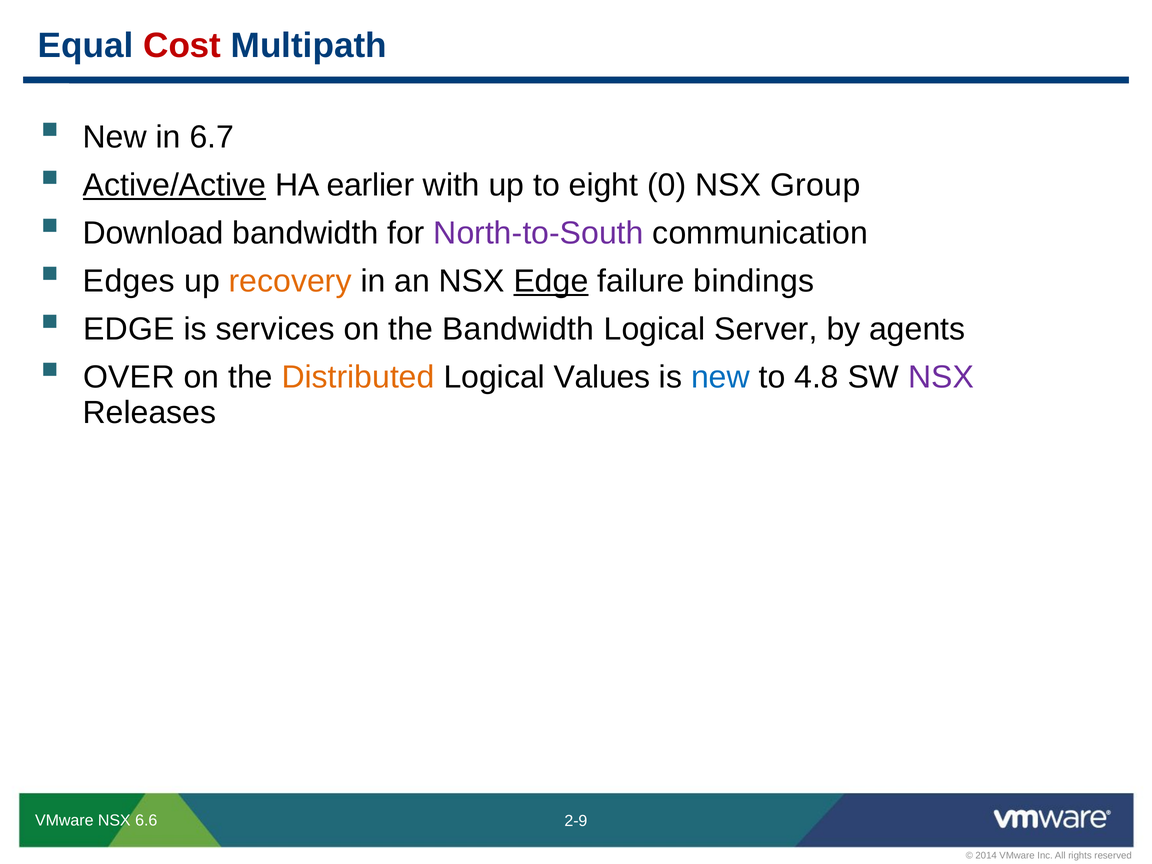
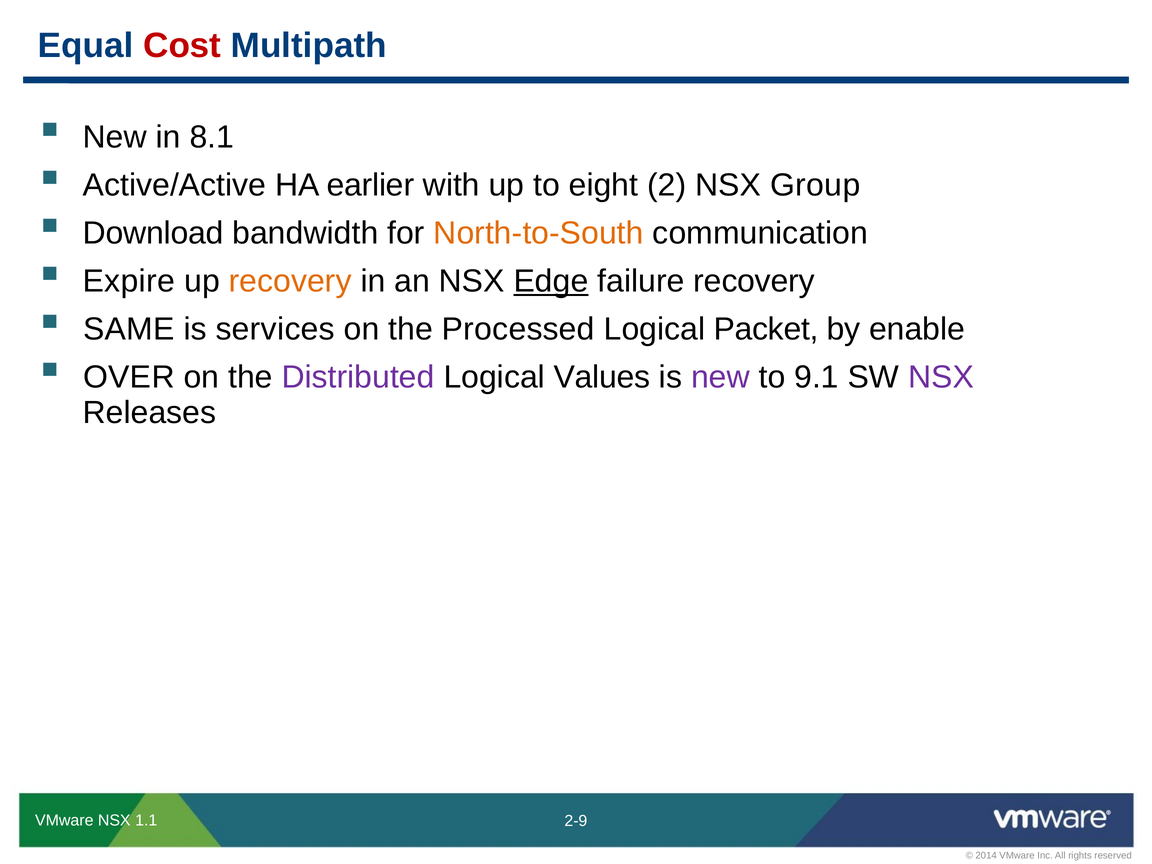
6.7: 6.7 -> 8.1
Active/Active underline: present -> none
0: 0 -> 2
North-to-South colour: purple -> orange
Edges: Edges -> Expire
failure bindings: bindings -> recovery
EDGE at (129, 329): EDGE -> SAME
the Bandwidth: Bandwidth -> Processed
Server: Server -> Packet
agents: agents -> enable
Distributed colour: orange -> purple
new at (720, 377) colour: blue -> purple
4.8: 4.8 -> 9.1
6.6: 6.6 -> 1.1
